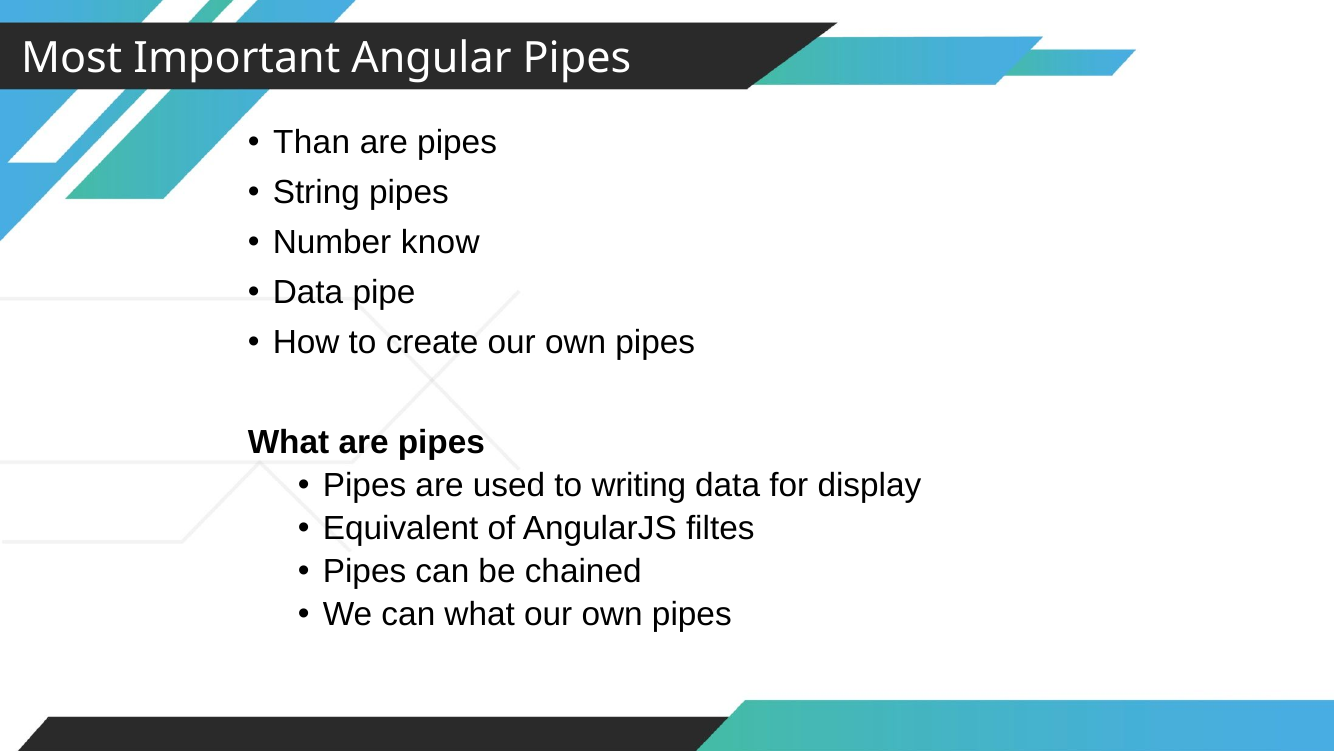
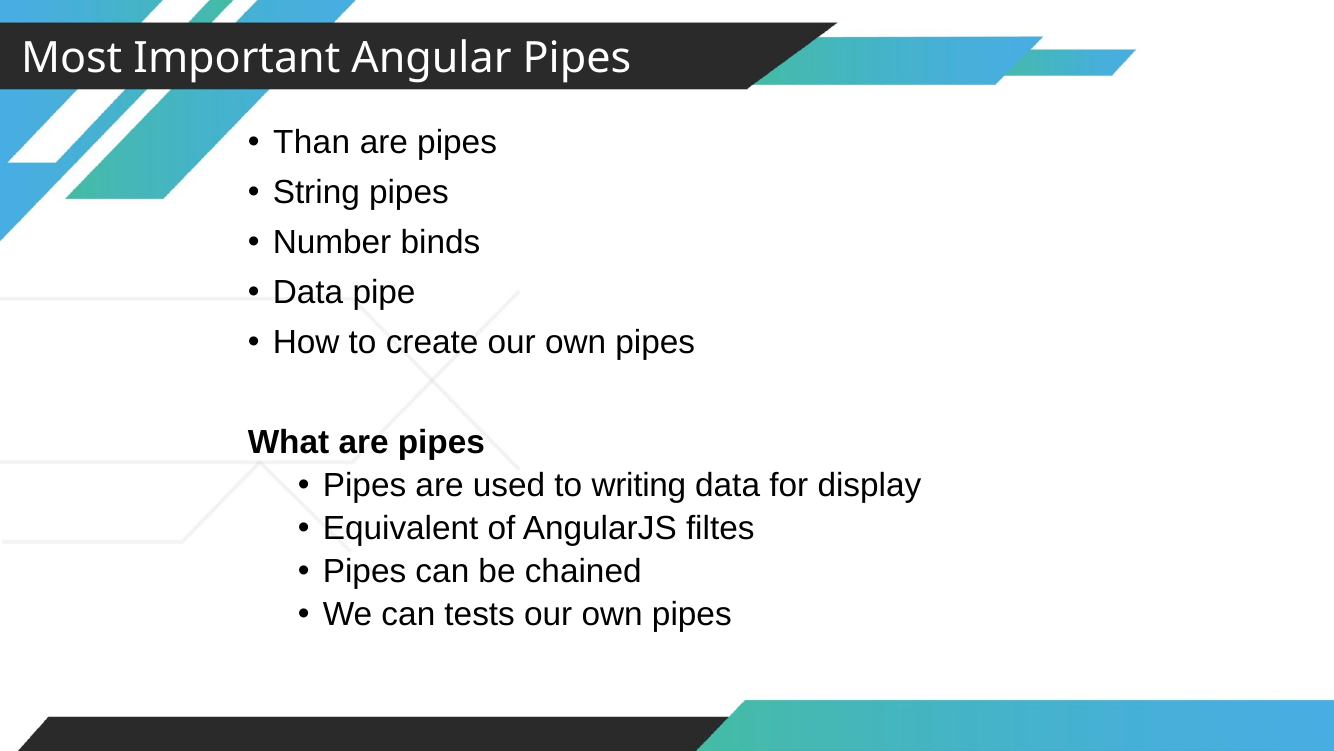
know: know -> binds
can what: what -> tests
